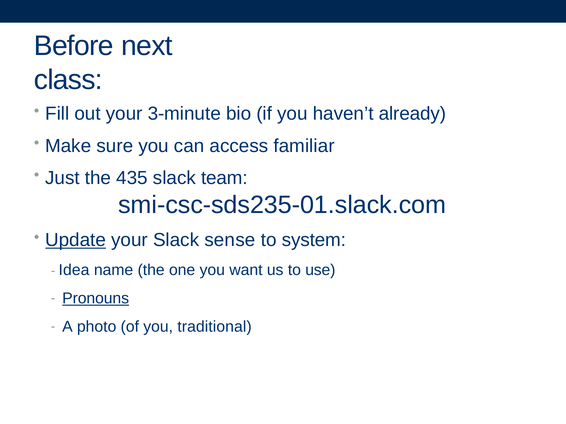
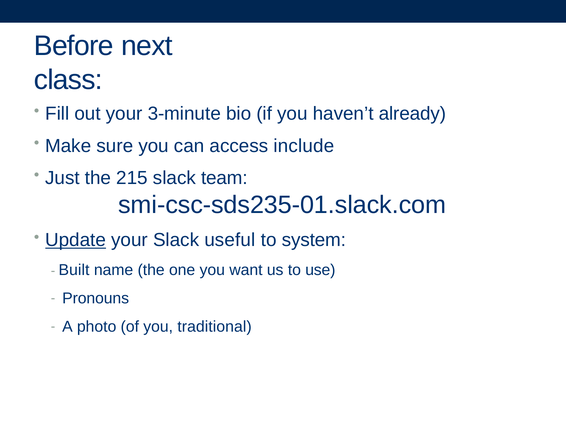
familiar: familiar -> include
435: 435 -> 215
sense: sense -> useful
Idea: Idea -> Built
Pronouns underline: present -> none
